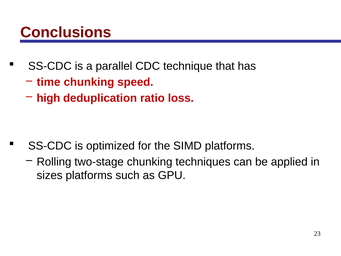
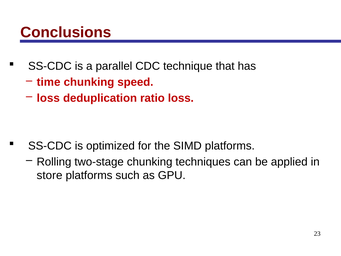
high at (48, 98): high -> loss
sizes: sizes -> store
